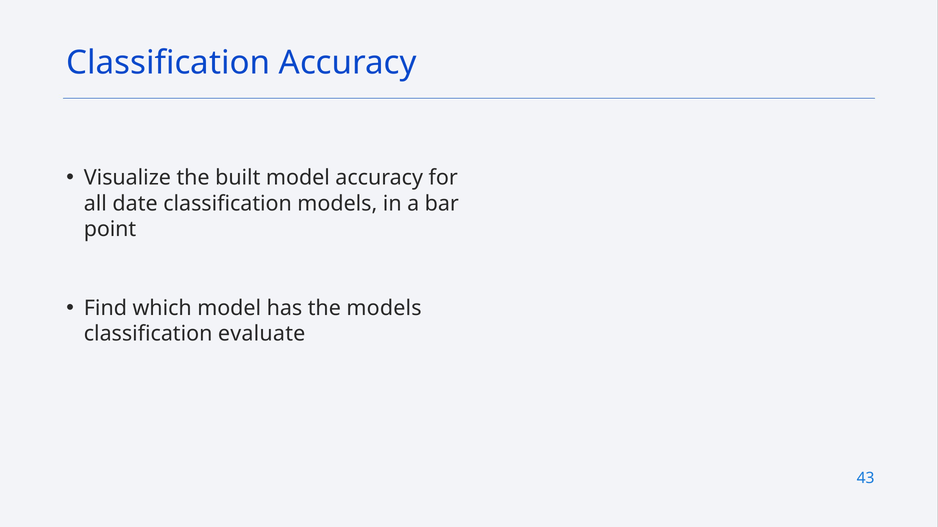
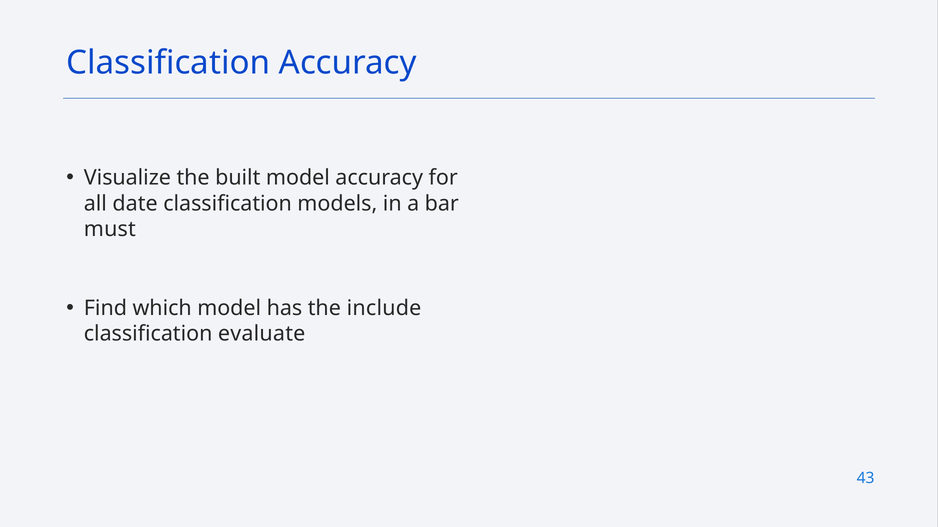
point: point -> must
the models: models -> include
